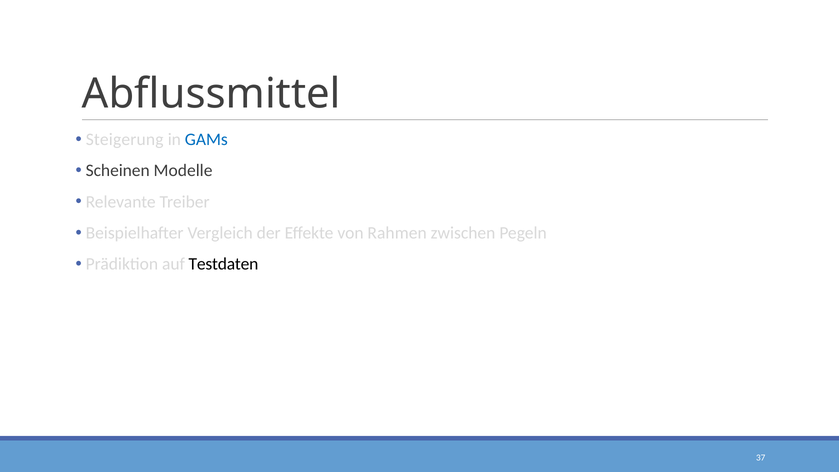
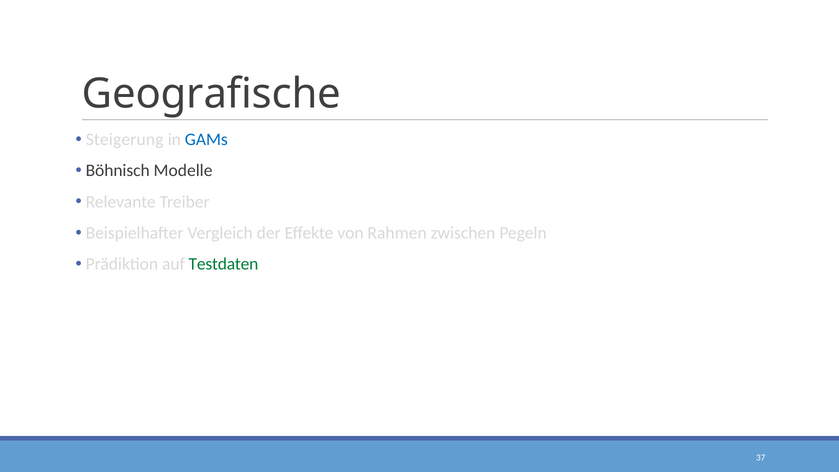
Abflussmittel: Abflussmittel -> Geografische
Scheinen: Scheinen -> Böhnisch
Testdaten colour: black -> green
